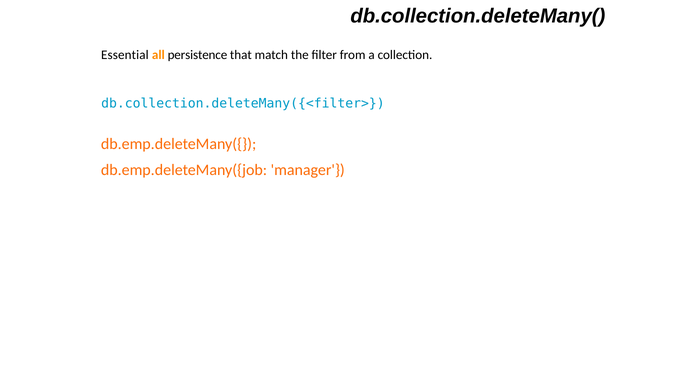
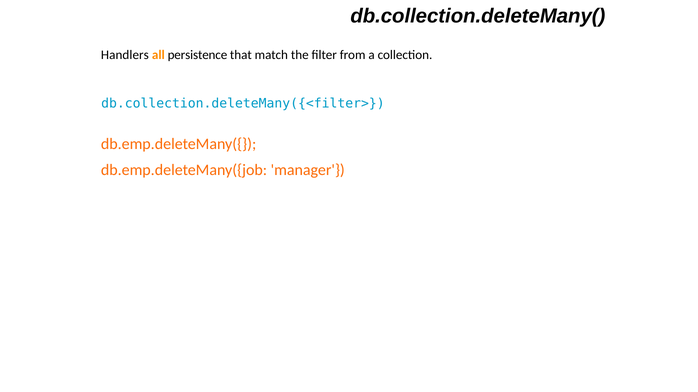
Essential: Essential -> Handlers
